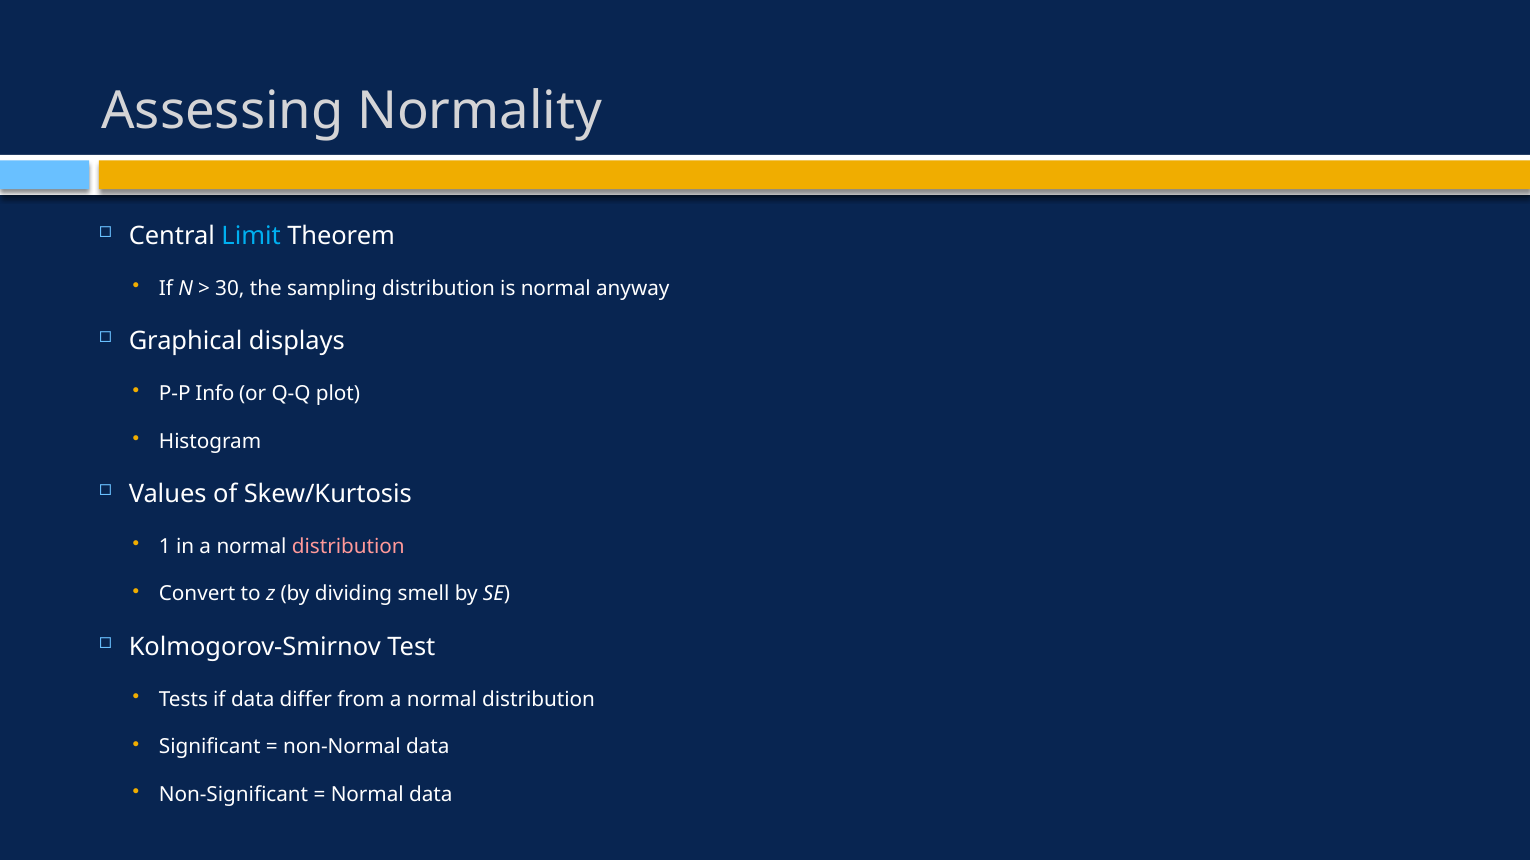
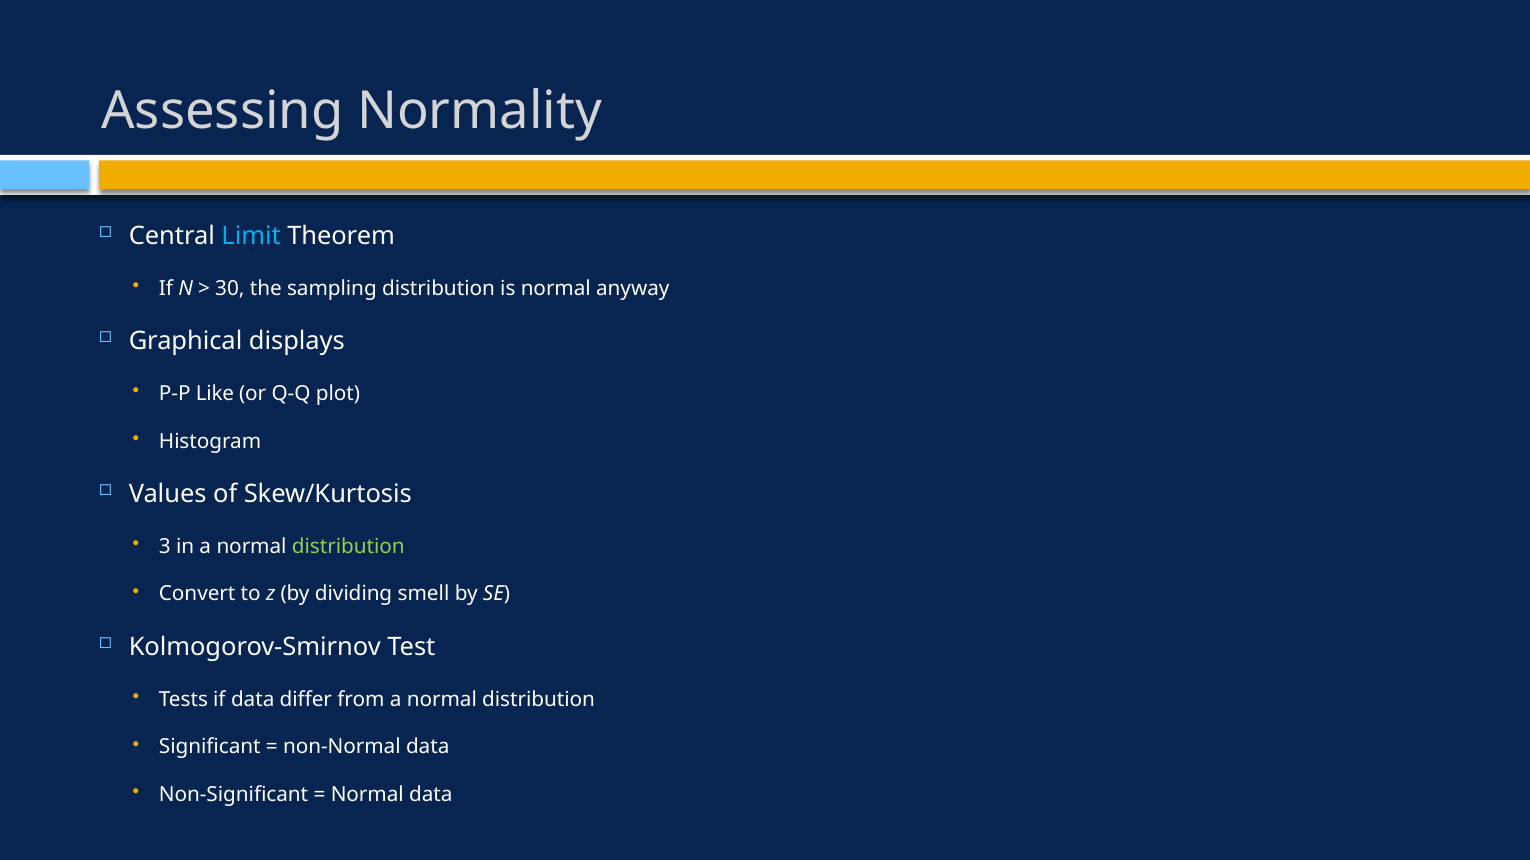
Info: Info -> Like
1: 1 -> 3
distribution at (348, 547) colour: pink -> light green
